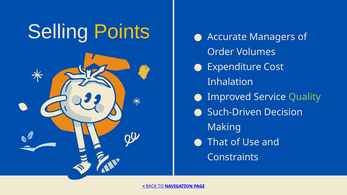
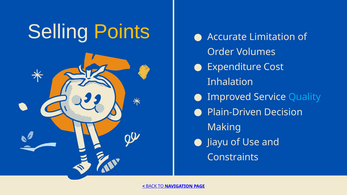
Managers: Managers -> Limitation
Quality colour: light green -> light blue
Such-Driven: Such-Driven -> Plain-Driven
That: That -> Jiayu
